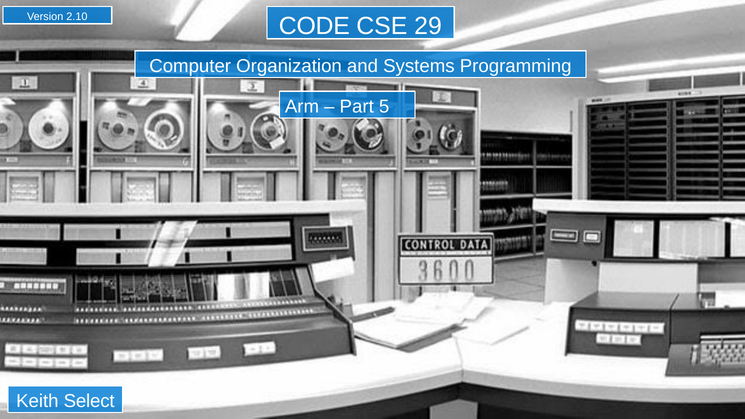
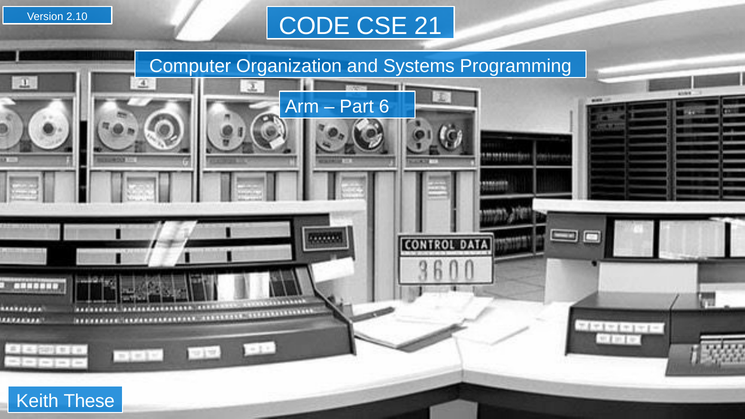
29: 29 -> 21
5: 5 -> 6
Select: Select -> These
